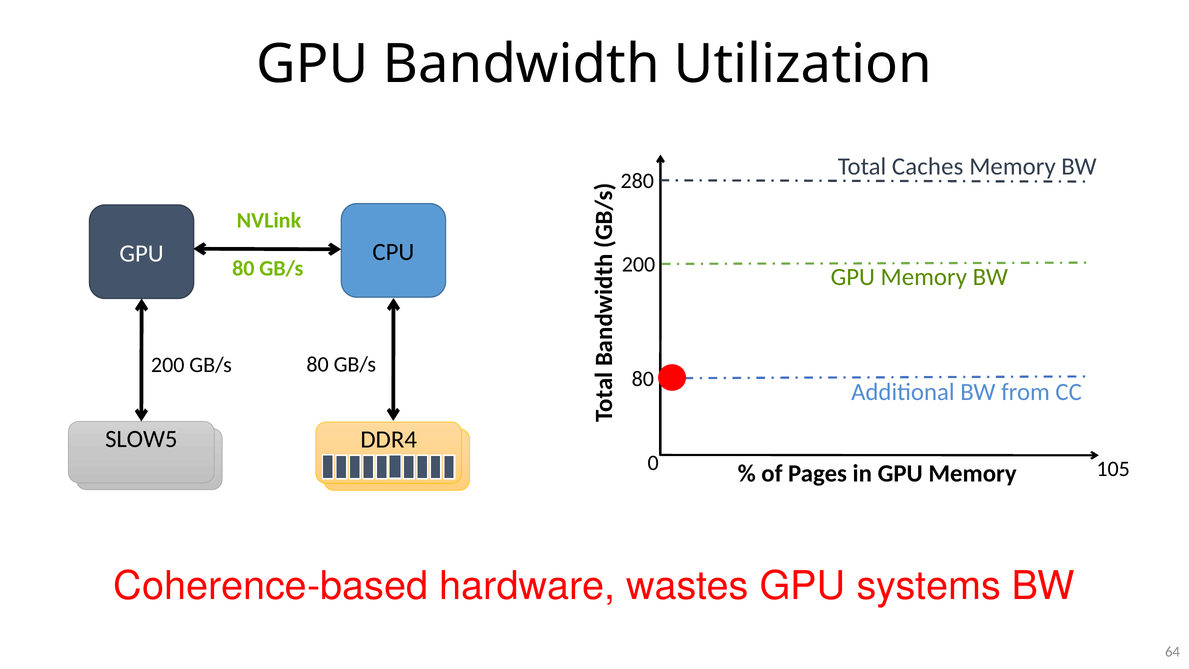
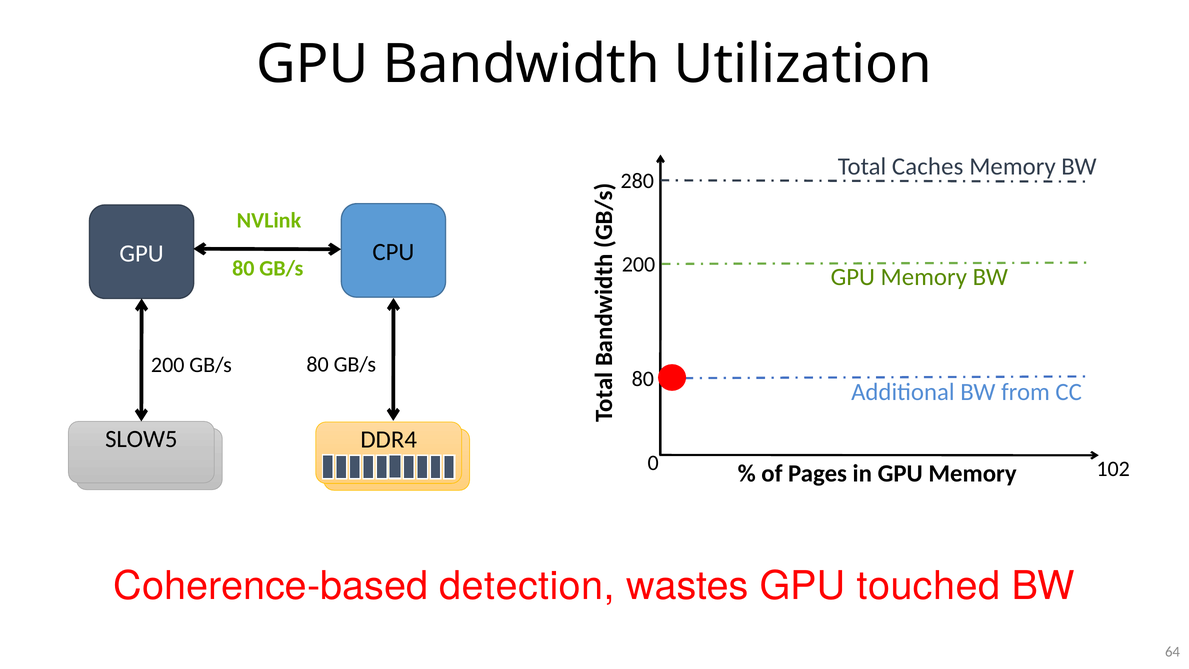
105: 105 -> 102
hardware: hardware -> detection
systems: systems -> touched
